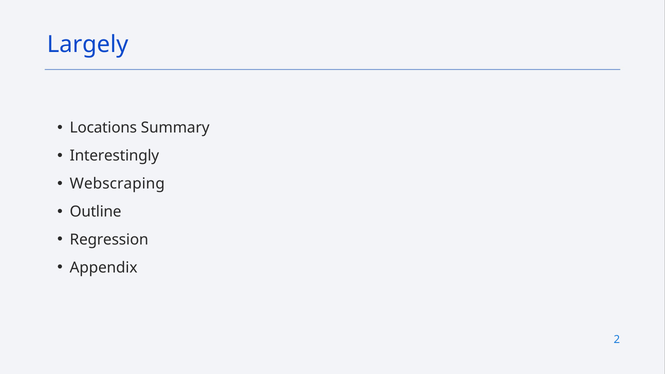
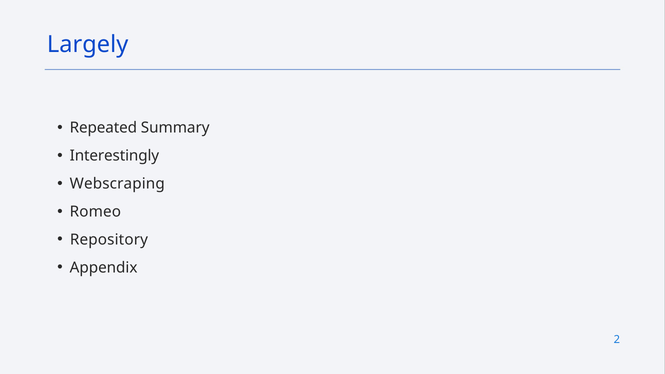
Locations: Locations -> Repeated
Outline: Outline -> Romeo
Regression: Regression -> Repository
